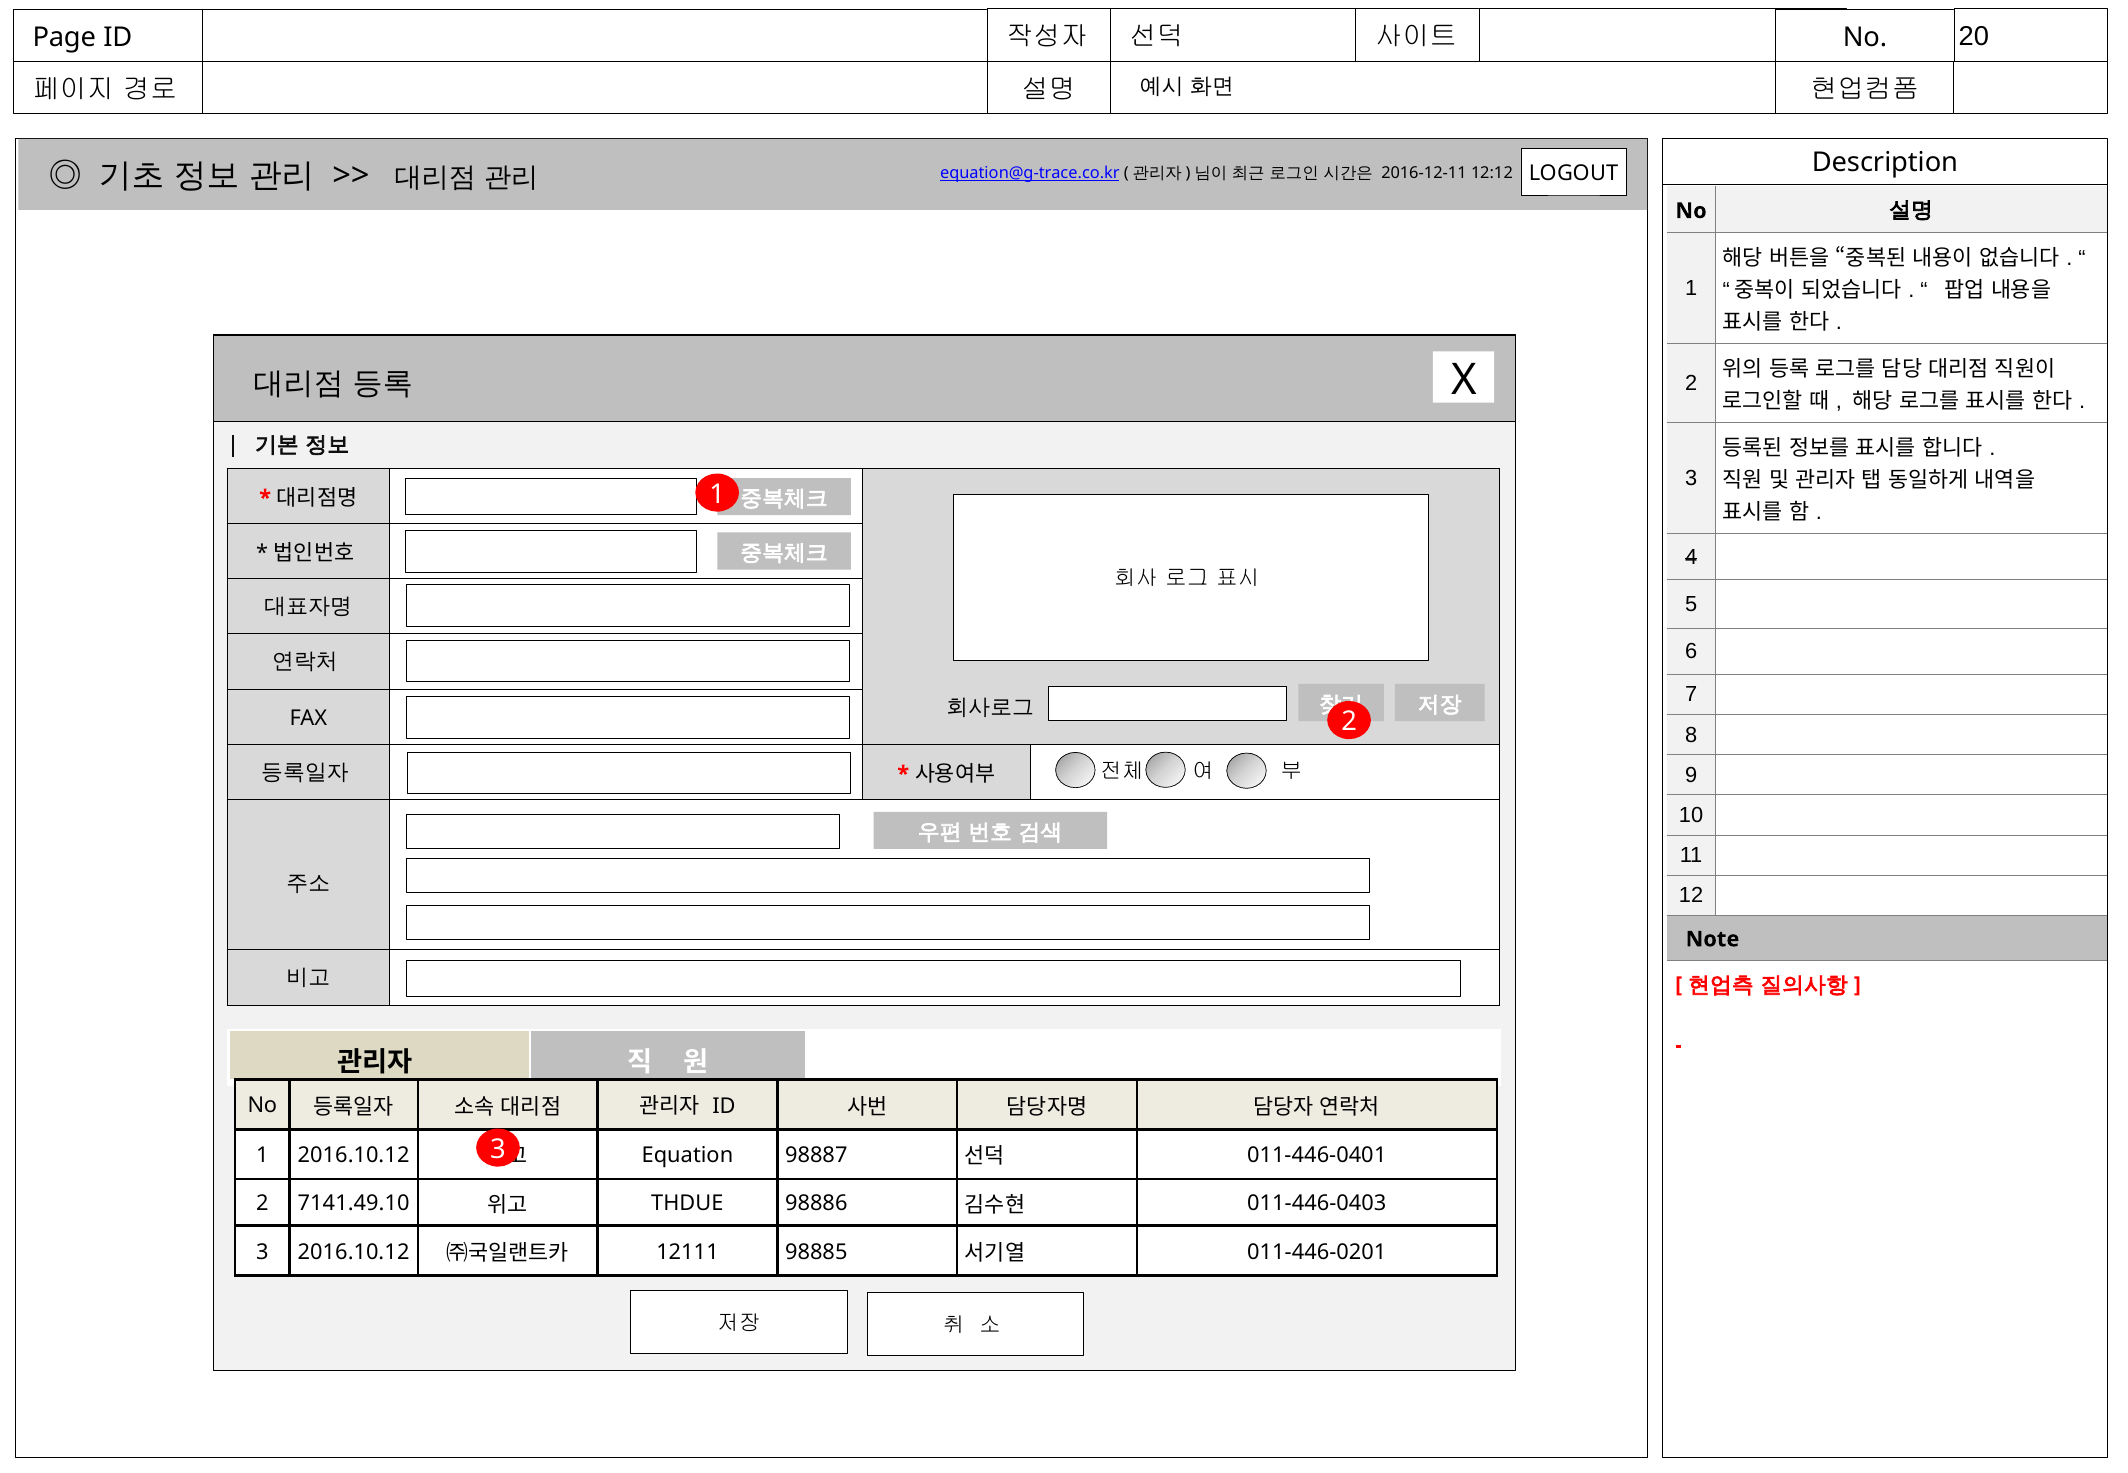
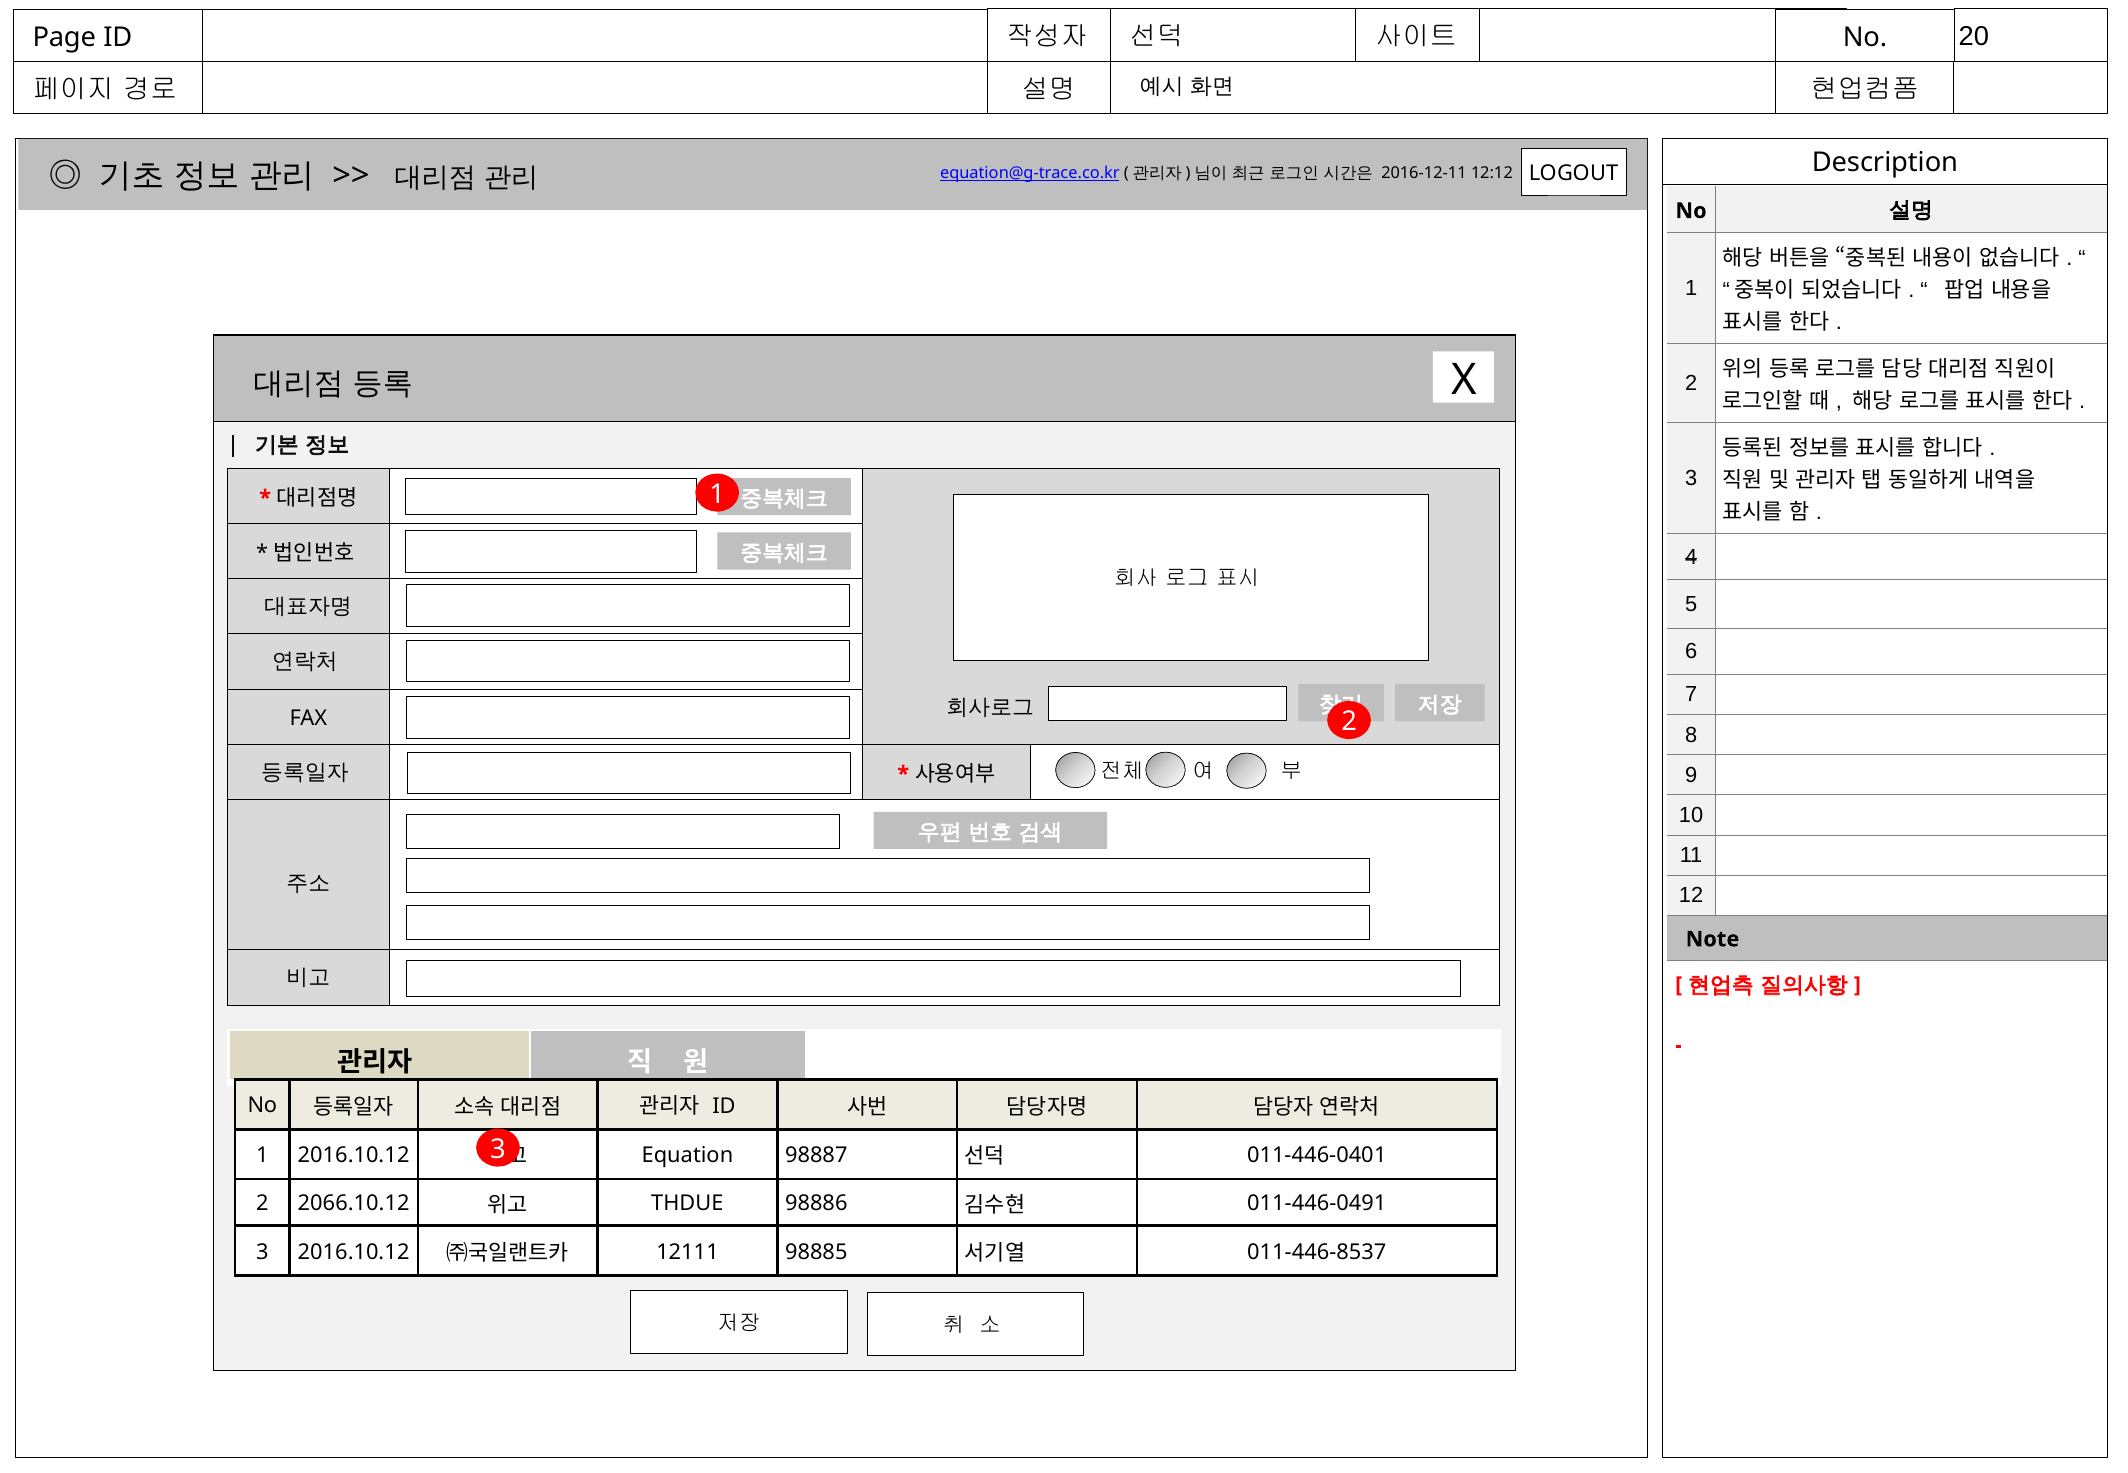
7141.49.10: 7141.49.10 -> 2066.10.12
011-446-0403: 011-446-0403 -> 011-446-0491
011-446-0201: 011-446-0201 -> 011-446-8537
